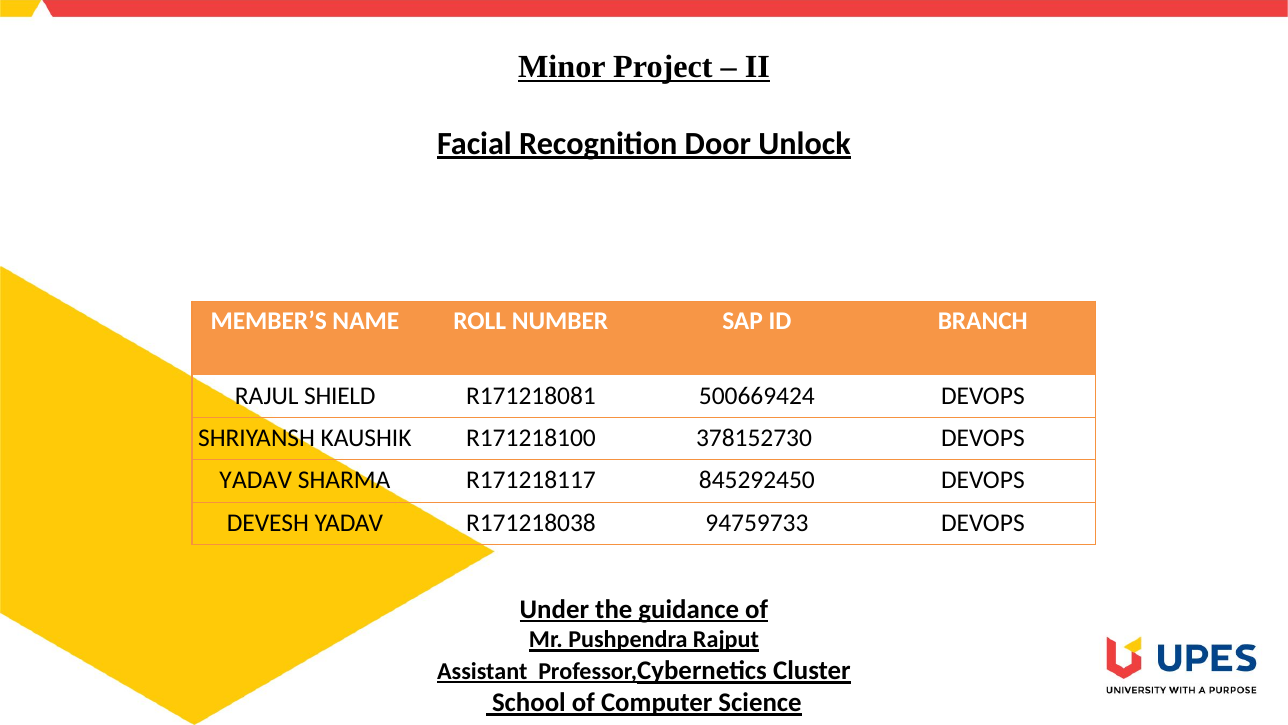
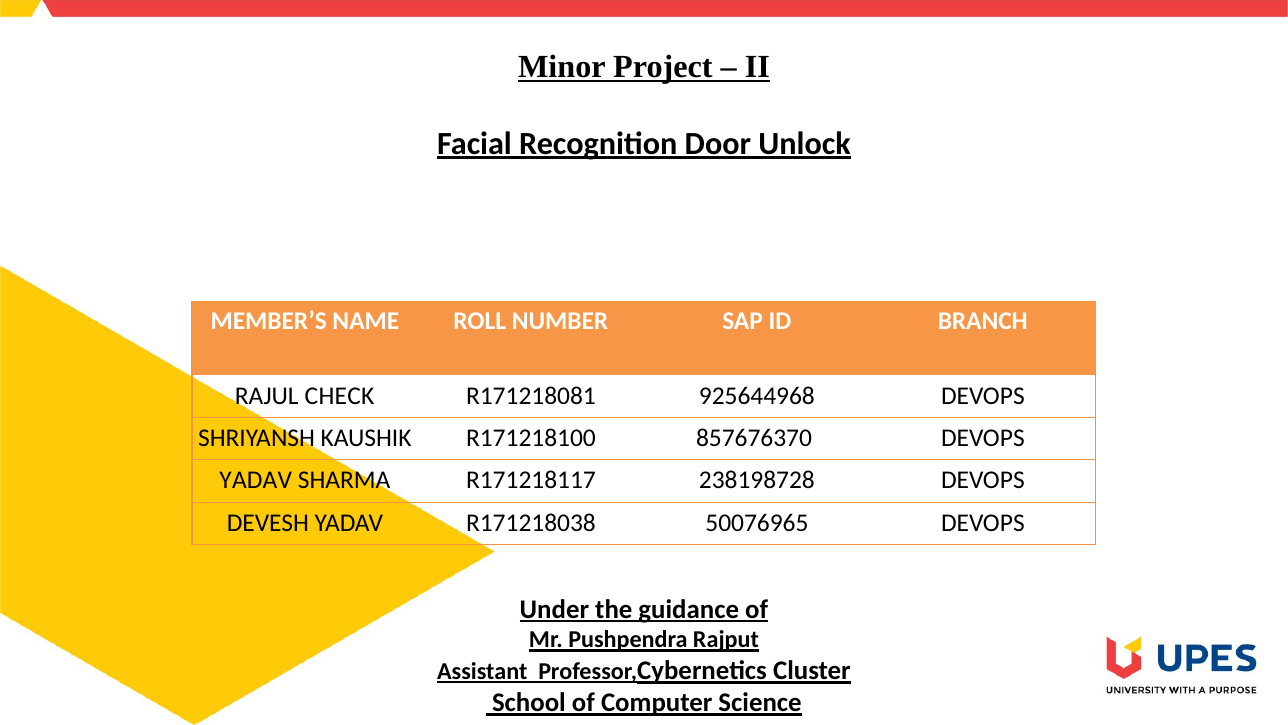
SHIELD: SHIELD -> CHECK
500669424: 500669424 -> 925644968
378152730: 378152730 -> 857676370
845292450: 845292450 -> 238198728
94759733: 94759733 -> 50076965
